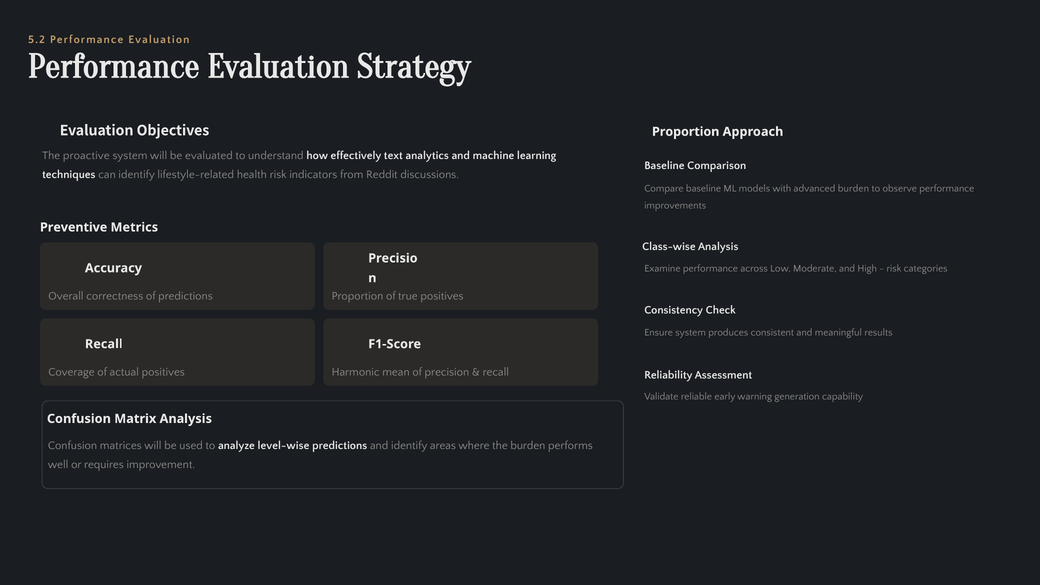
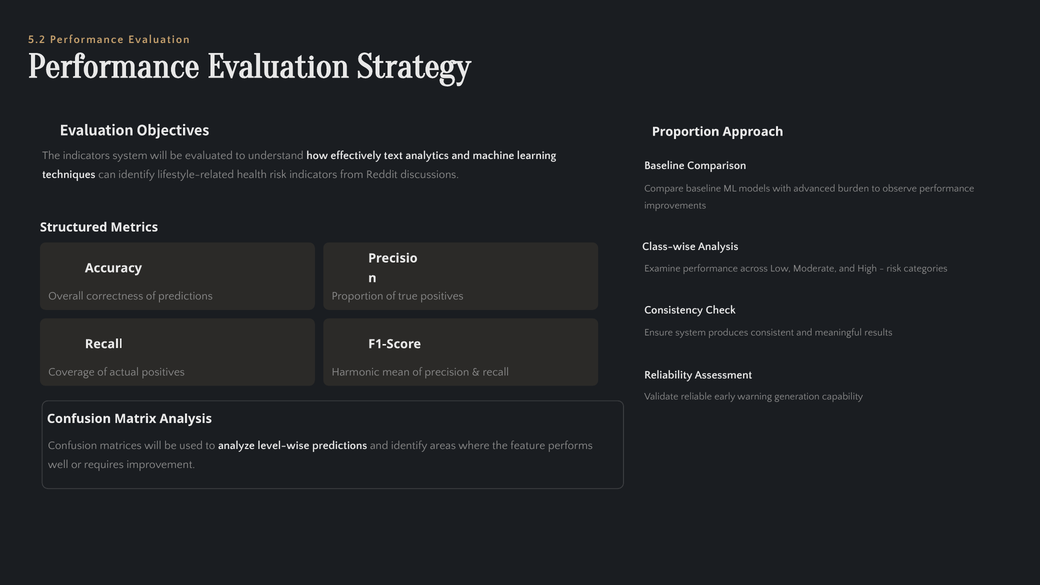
The proactive: proactive -> indicators
Preventive: Preventive -> Structured
the burden: burden -> feature
